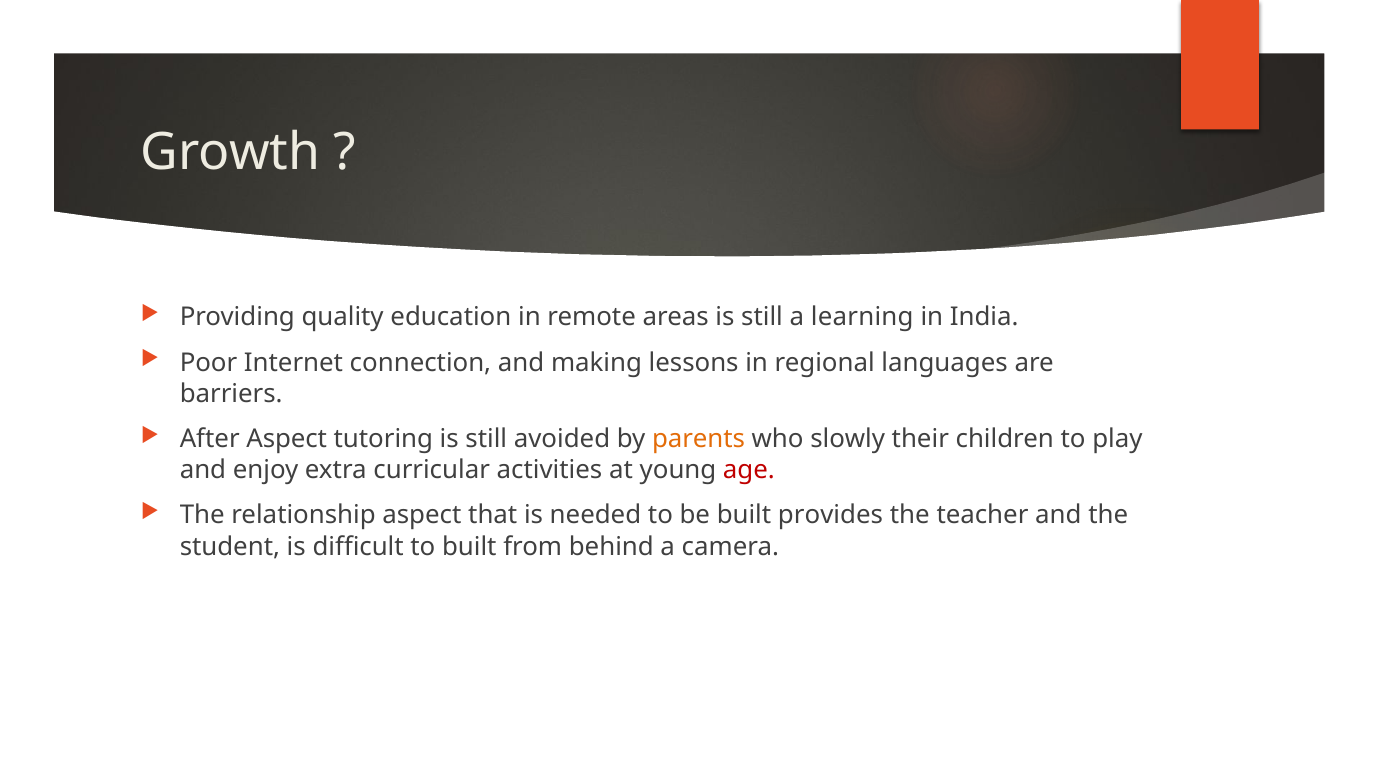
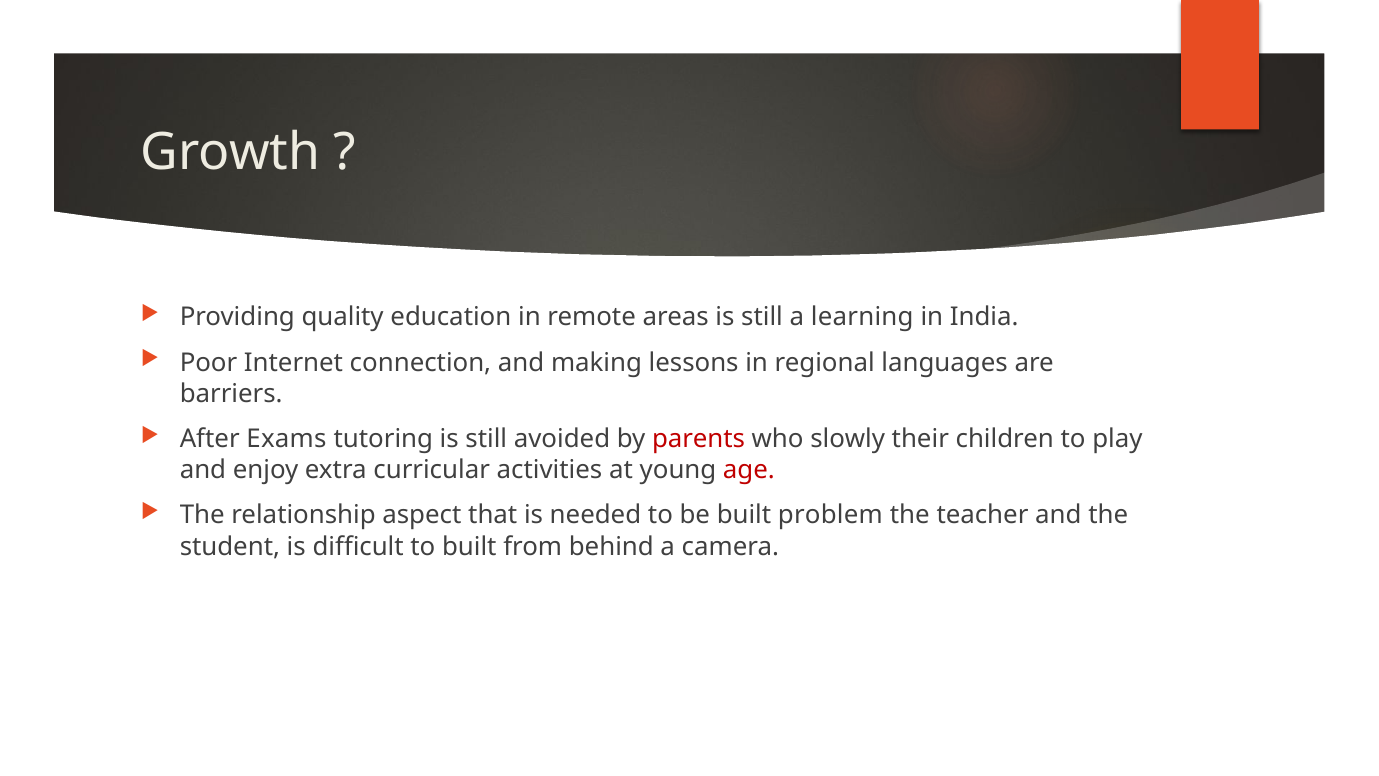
After Aspect: Aspect -> Exams
parents colour: orange -> red
provides: provides -> problem
